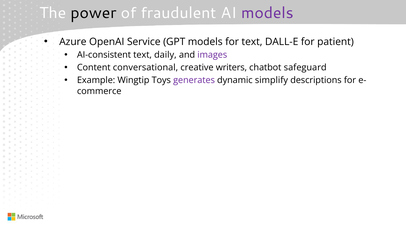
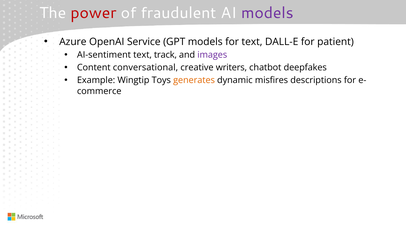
power colour: black -> red
AI-consistent: AI-consistent -> AI-sentiment
daily: daily -> track
safeguard: safeguard -> deepfakes
generates colour: purple -> orange
simplify: simplify -> misfires
